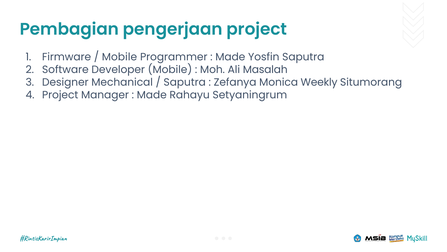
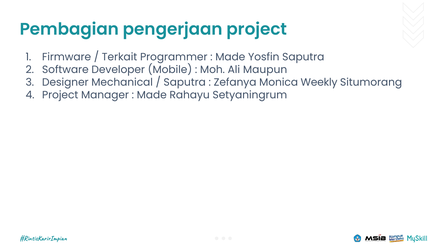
Mobile at (119, 57): Mobile -> Terkait
Masalah: Masalah -> Maupun
